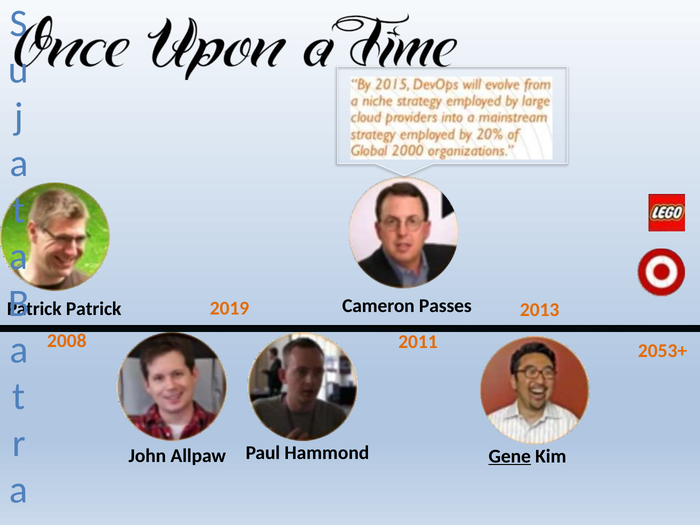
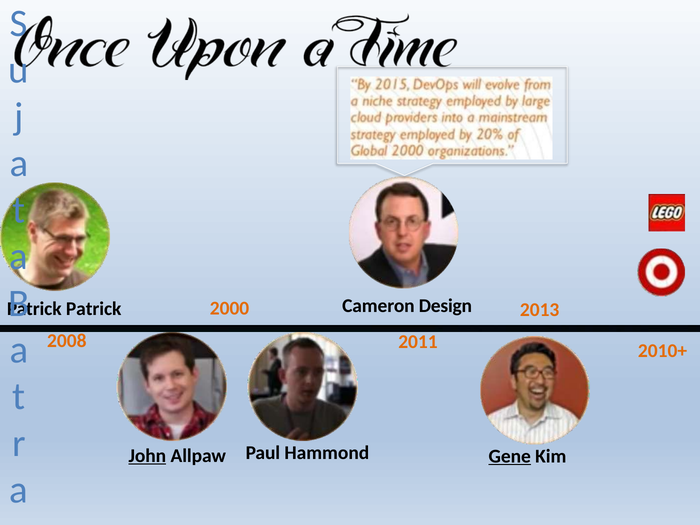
Passes: Passes -> Design
2019: 2019 -> 2000
2053+: 2053+ -> 2010+
John underline: none -> present
